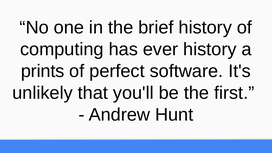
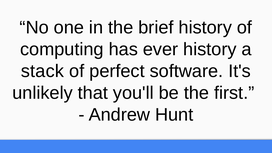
prints: prints -> stack
